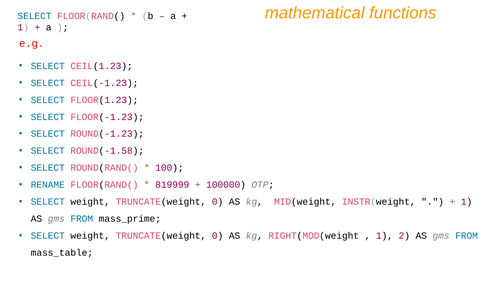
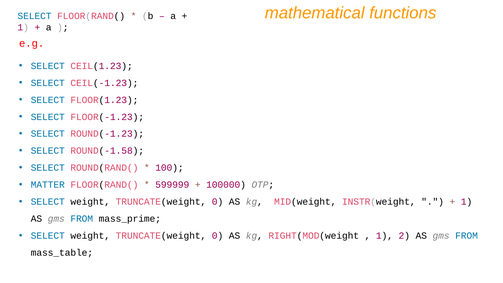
RENAME: RENAME -> MATTER
819999: 819999 -> 599999
